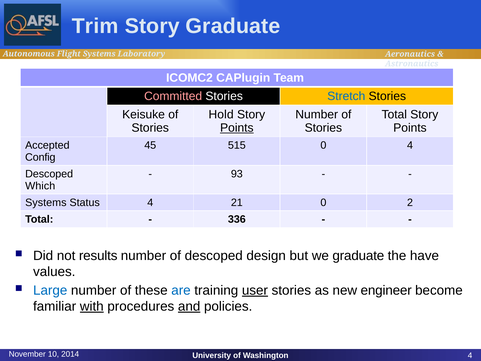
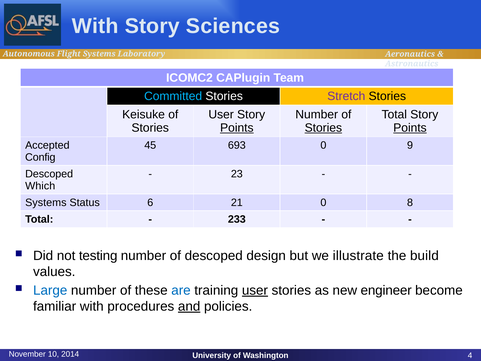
Trim at (95, 26): Trim -> With
Story Graduate: Graduate -> Sciences
Committed colour: pink -> light blue
Stretch colour: blue -> purple
Hold at (221, 114): Hold -> User
Stories at (323, 128) underline: none -> present
Points at (410, 128) underline: none -> present
515: 515 -> 693
0 4: 4 -> 9
93: 93 -> 23
Status 4: 4 -> 6
2: 2 -> 8
336: 336 -> 233
results: results -> testing
we graduate: graduate -> illustrate
have: have -> build
with at (92, 306) underline: present -> none
